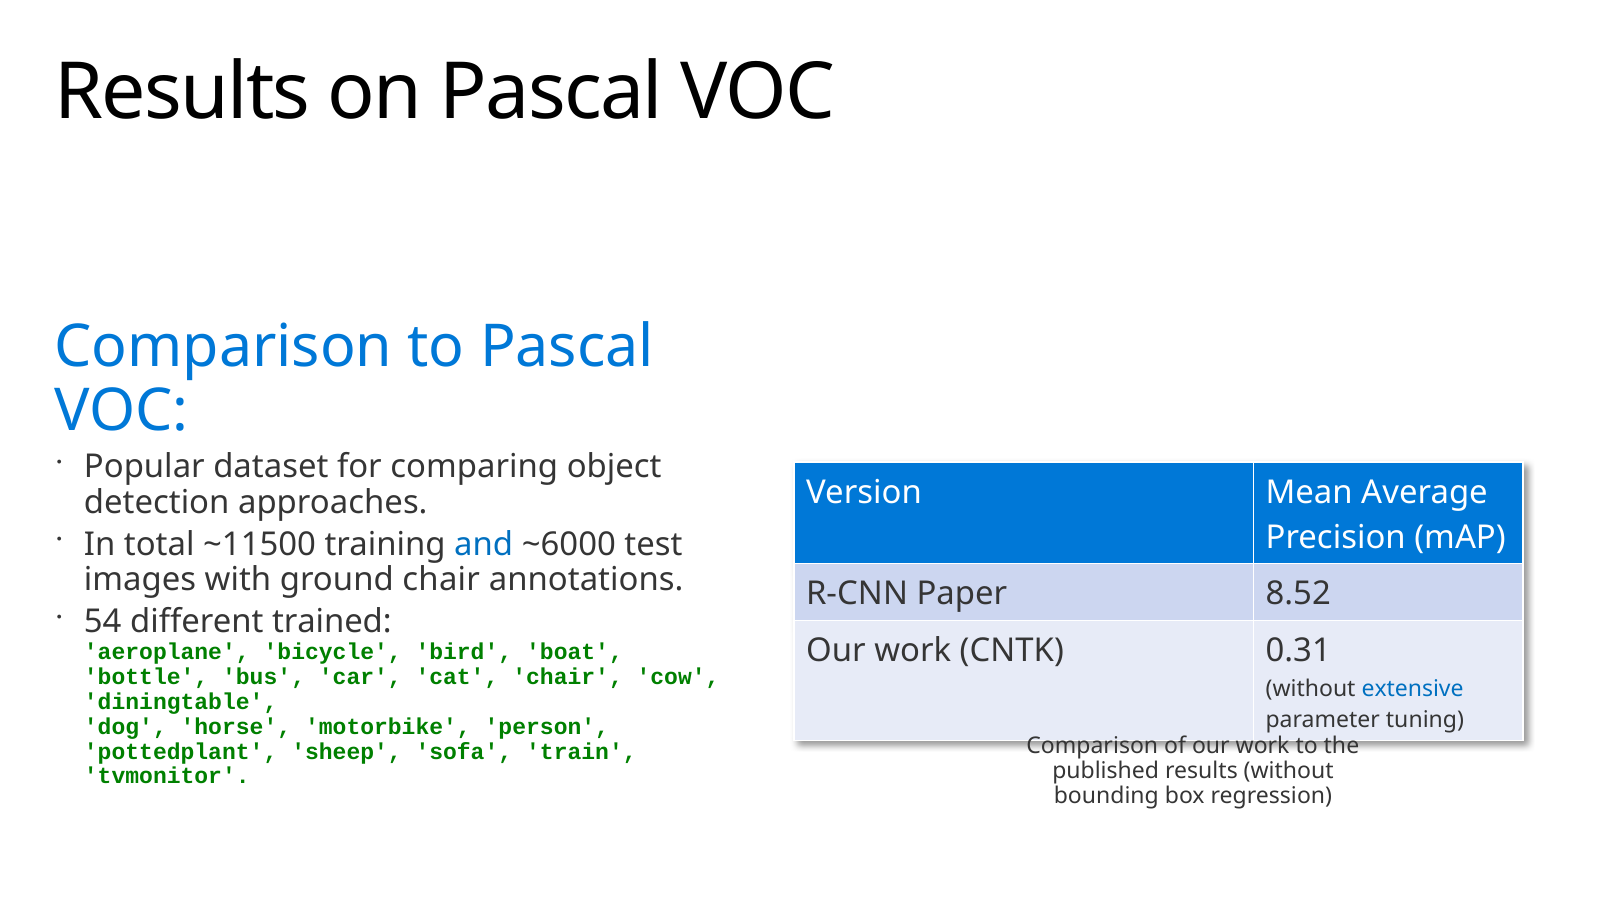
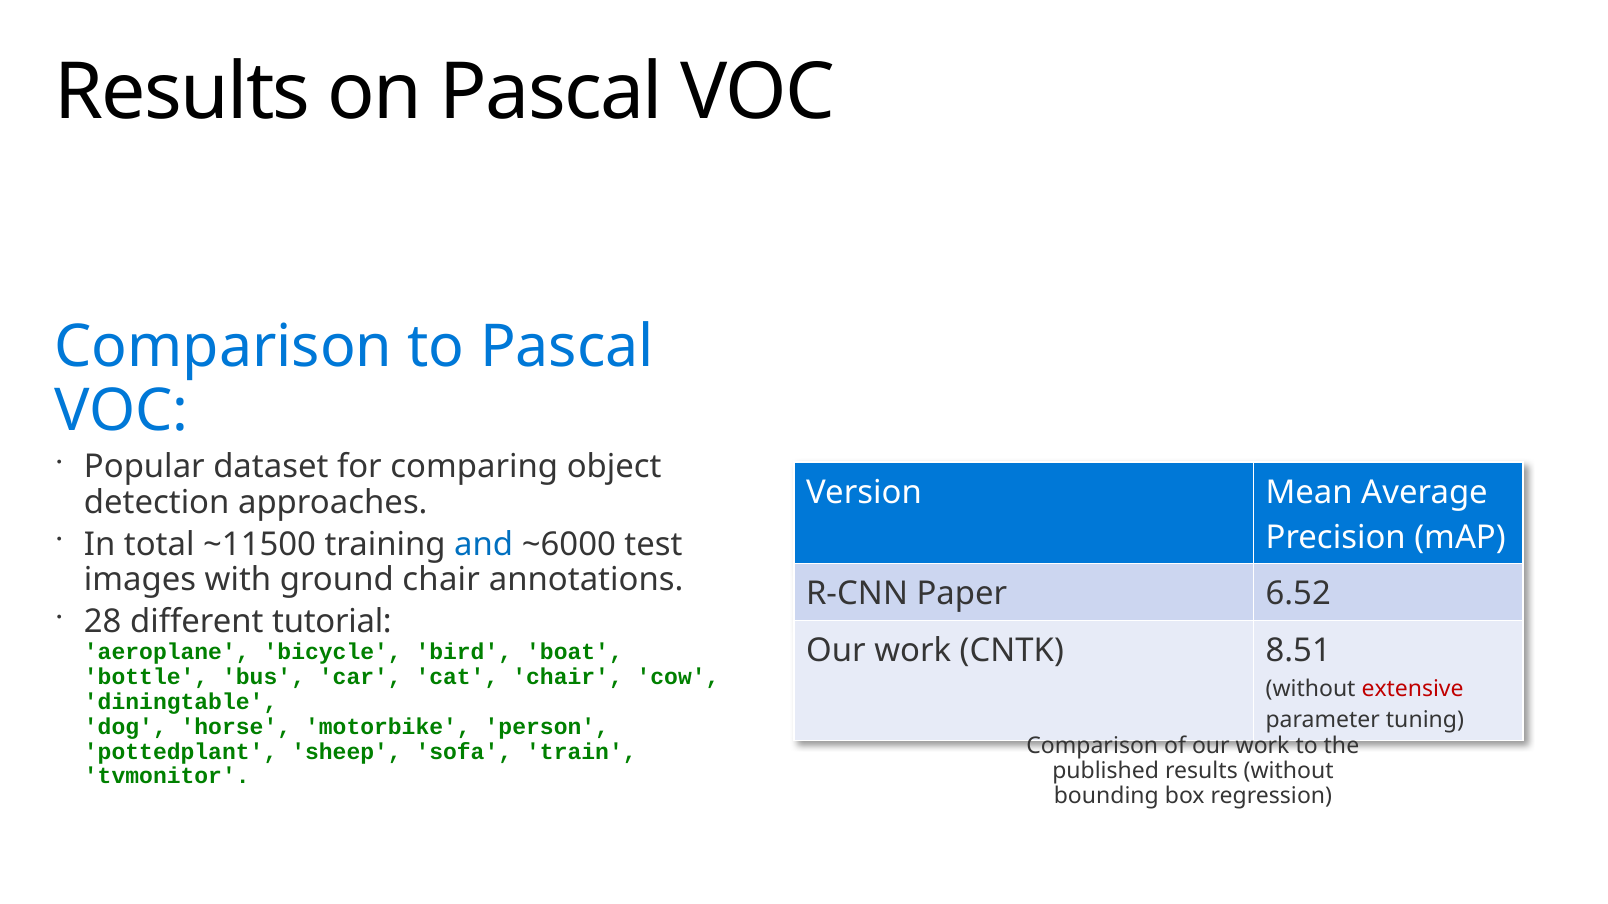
8.52: 8.52 -> 6.52
54: 54 -> 28
trained: trained -> tutorial
0.31: 0.31 -> 8.51
extensive colour: blue -> red
